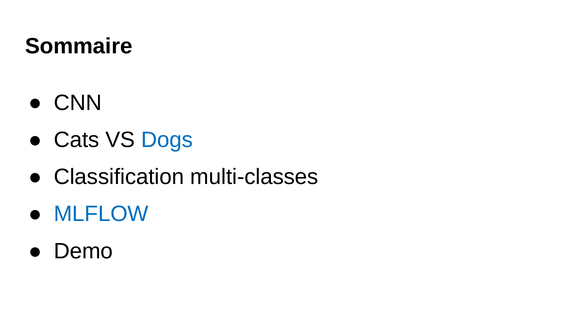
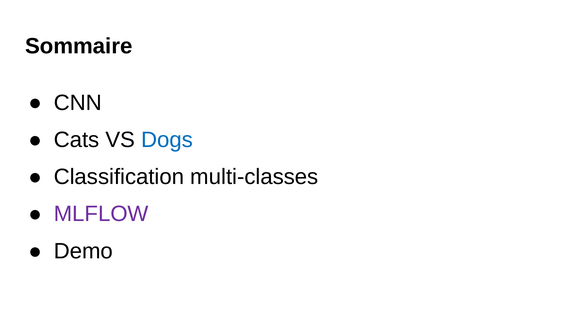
MLFLOW colour: blue -> purple
